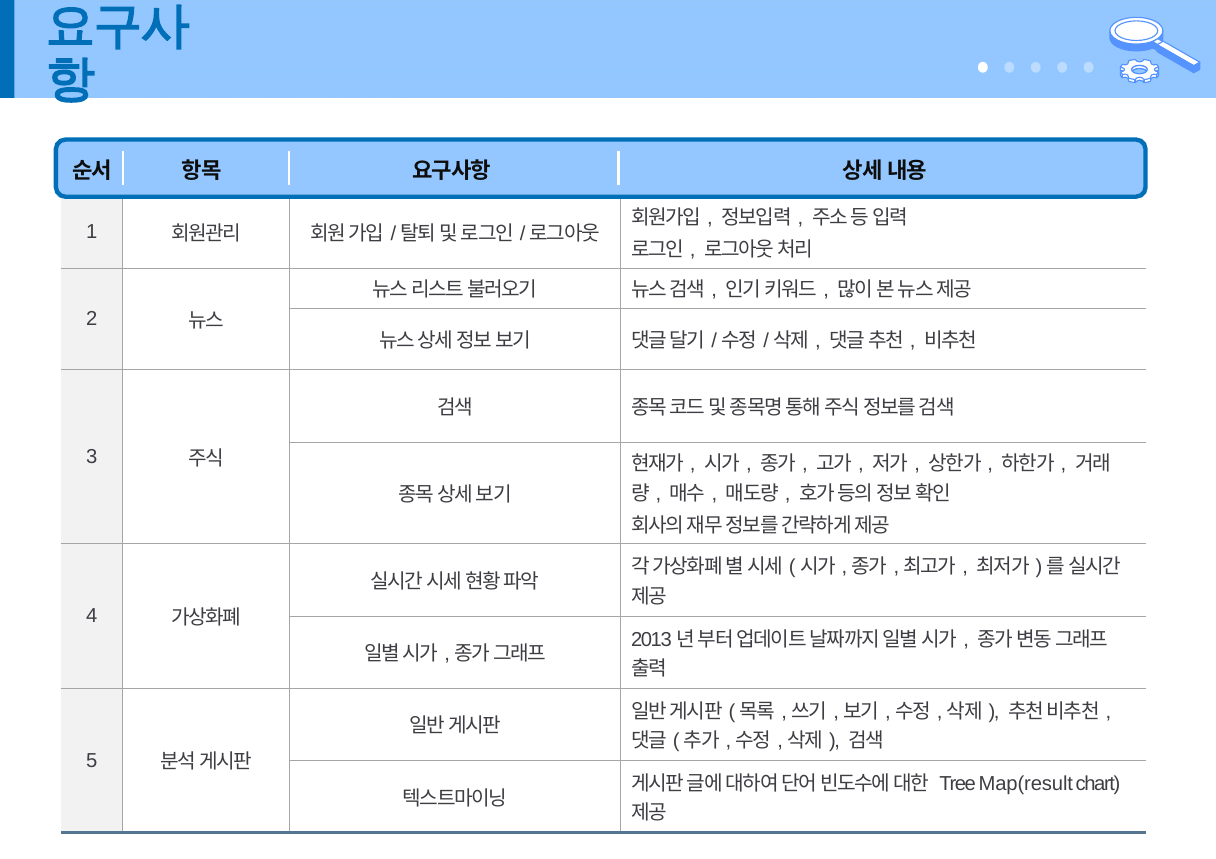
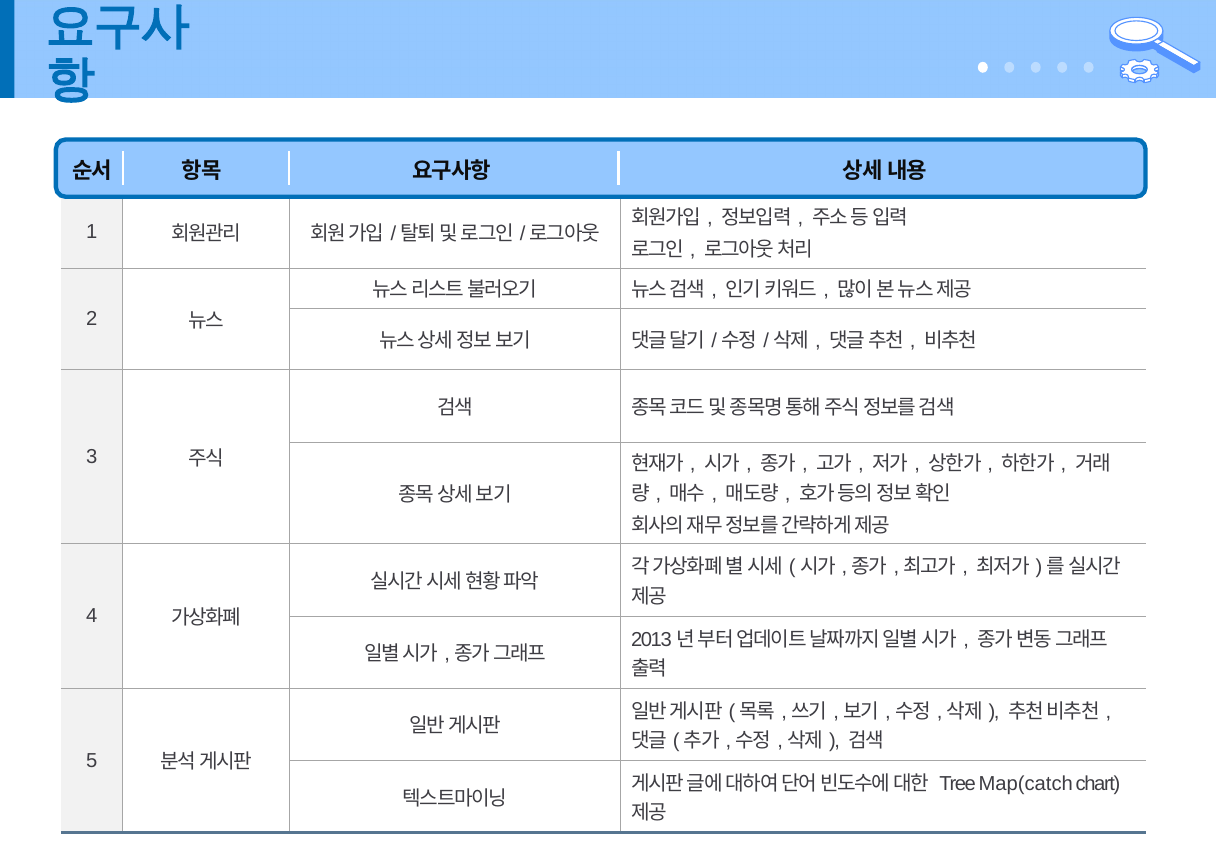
Map(result: Map(result -> Map(catch
